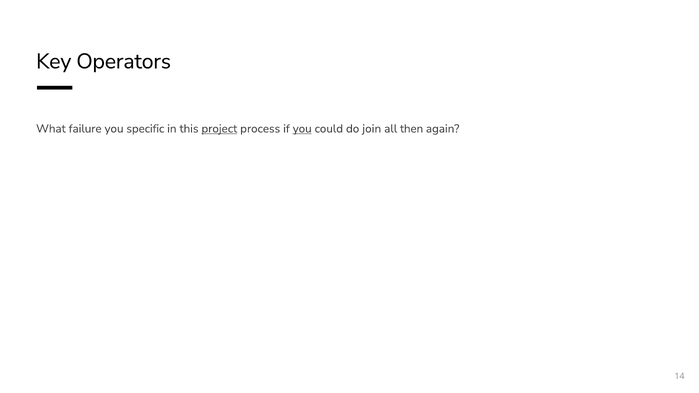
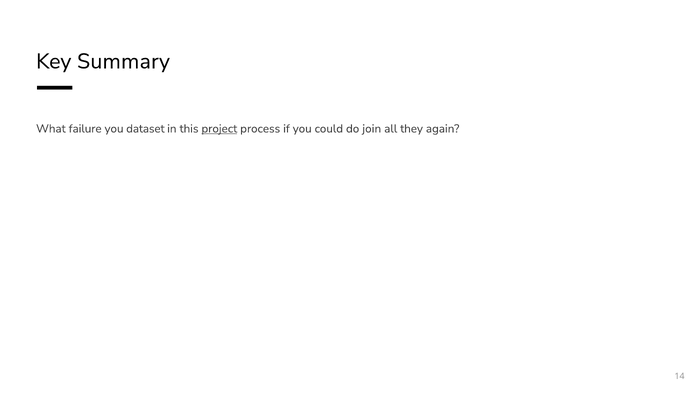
Operators: Operators -> Summary
specific: specific -> dataset
you at (302, 129) underline: present -> none
then: then -> they
